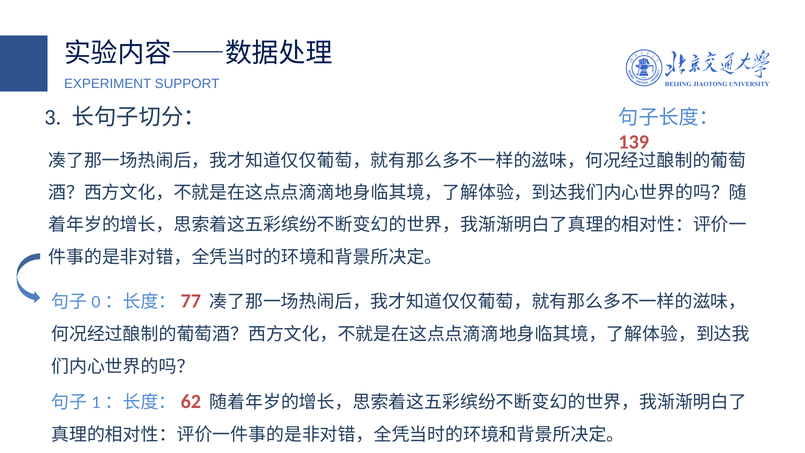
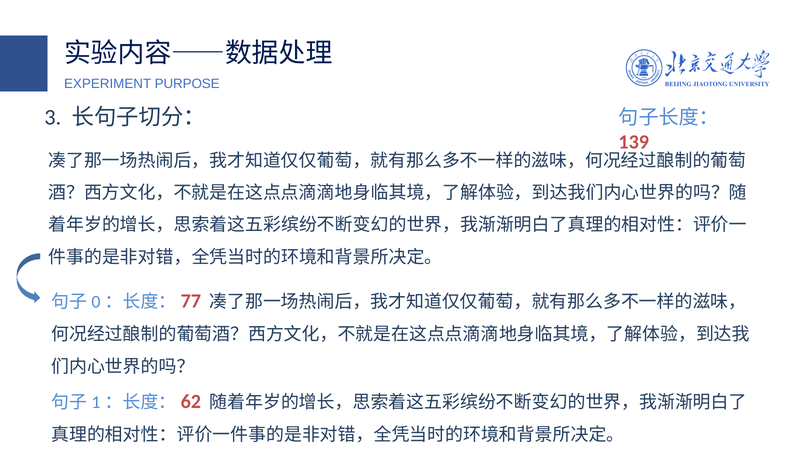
SUPPORT: SUPPORT -> PURPOSE
